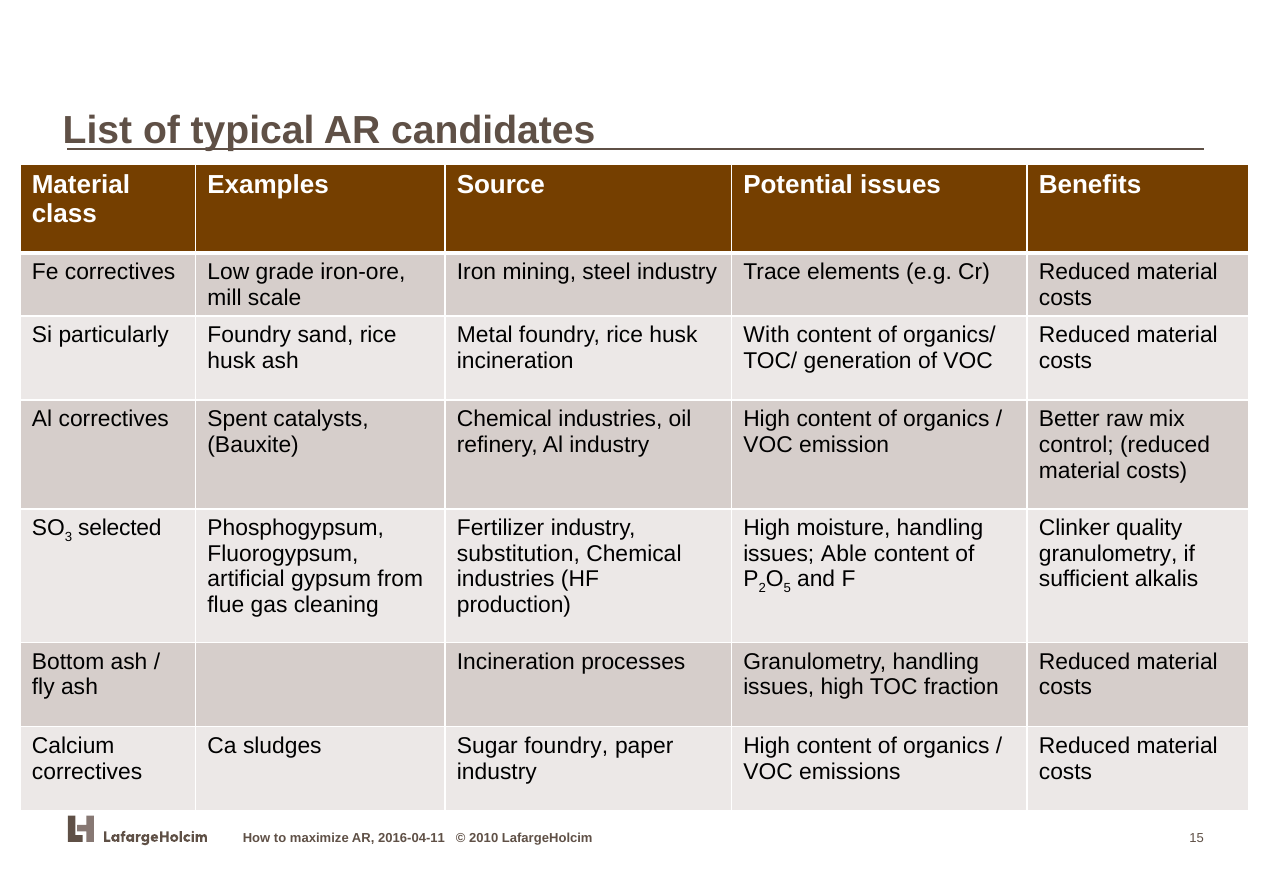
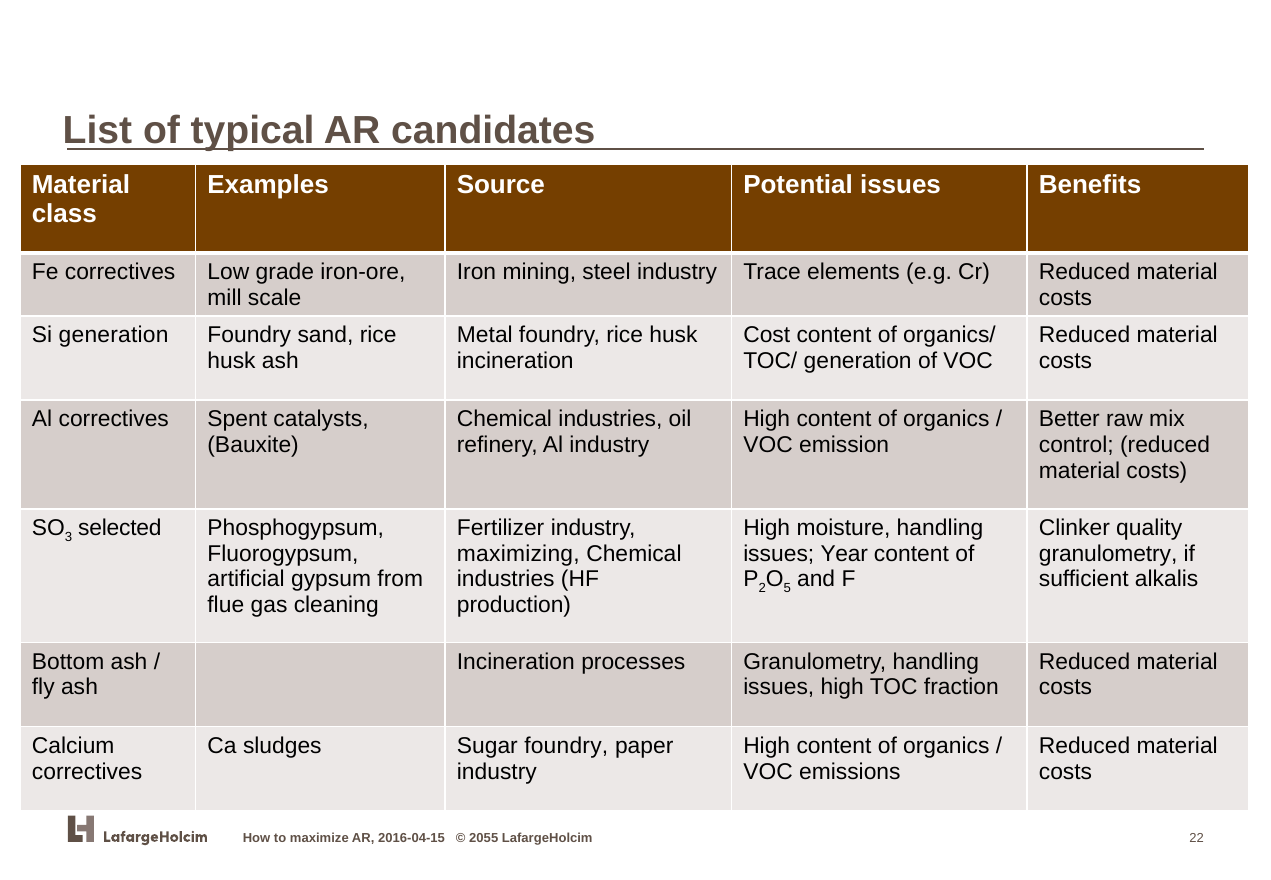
Si particularly: particularly -> generation
With: With -> Cost
substitution: substitution -> maximizing
Able: Able -> Year
2016-04-11: 2016-04-11 -> 2016-04-15
2010: 2010 -> 2055
15: 15 -> 22
